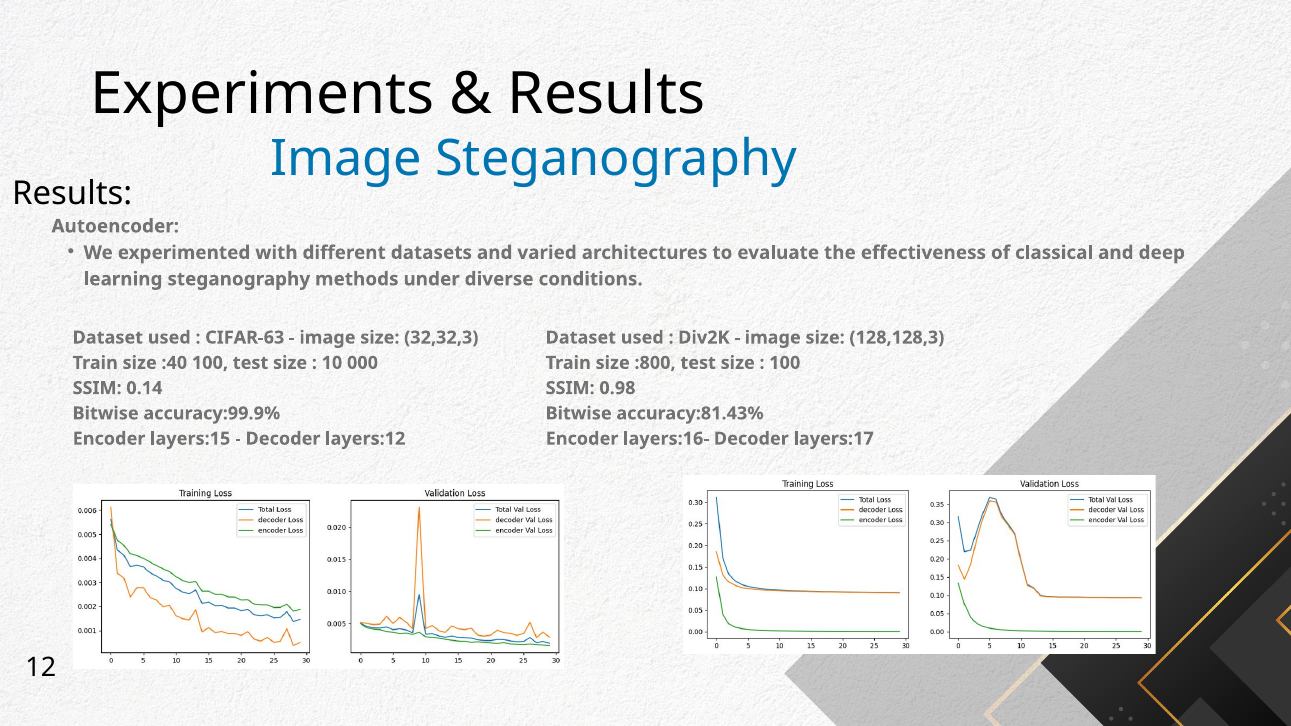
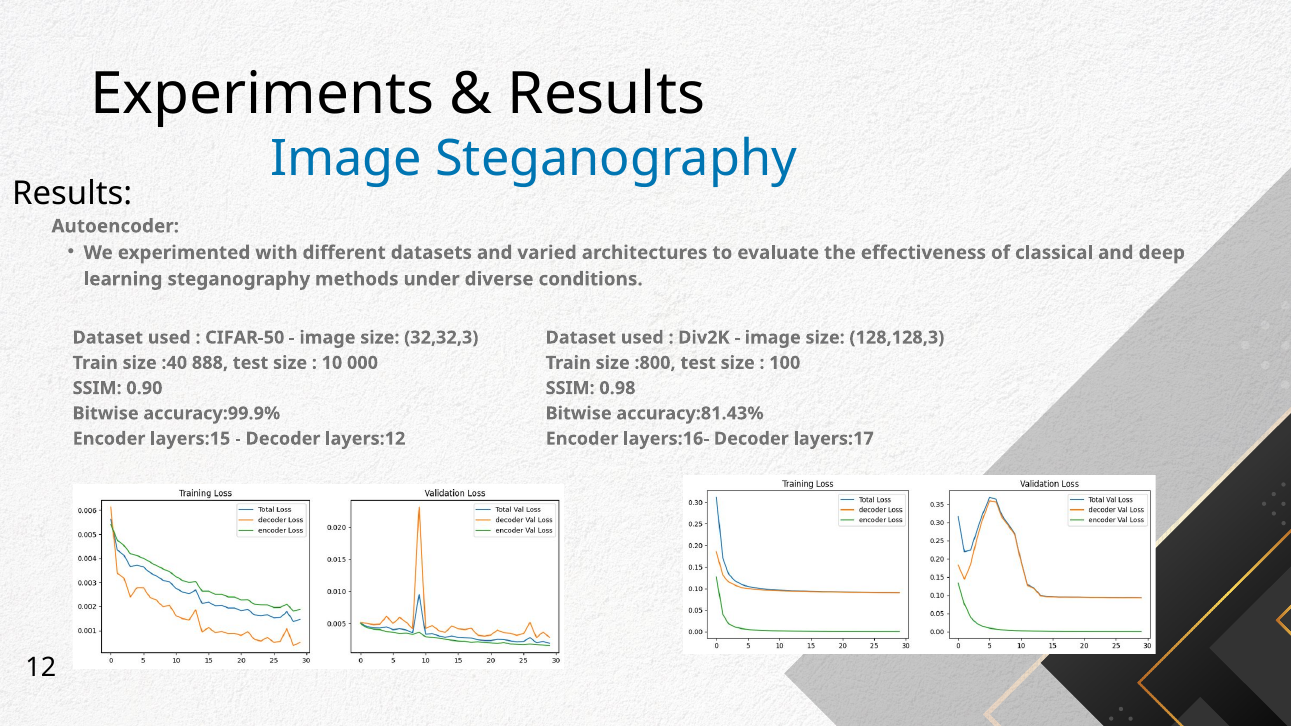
CIFAR-63: CIFAR-63 -> CIFAR-50
:40 100: 100 -> 888
0.14: 0.14 -> 0.90
